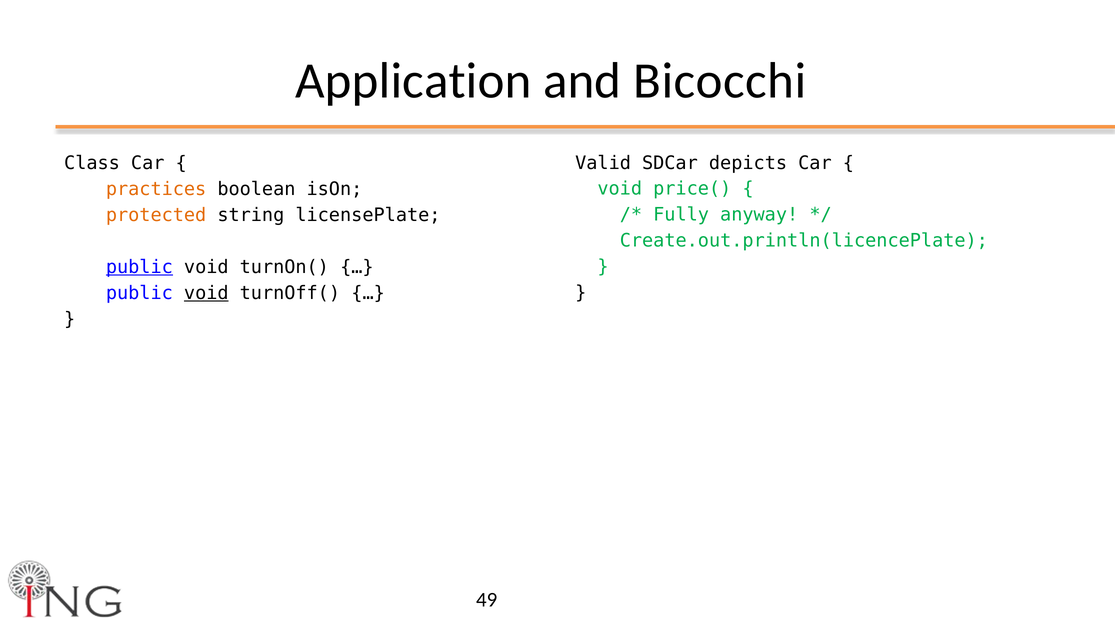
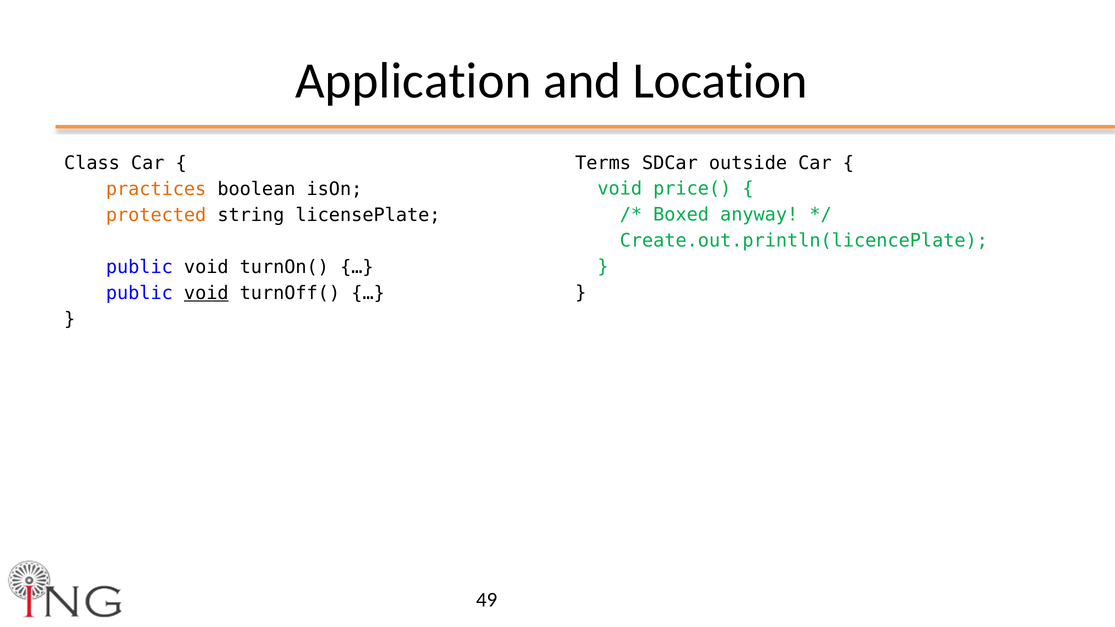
Bicocchi: Bicocchi -> Location
Valid: Valid -> Terms
depicts: depicts -> outside
Fully: Fully -> Boxed
public at (139, 267) underline: present -> none
